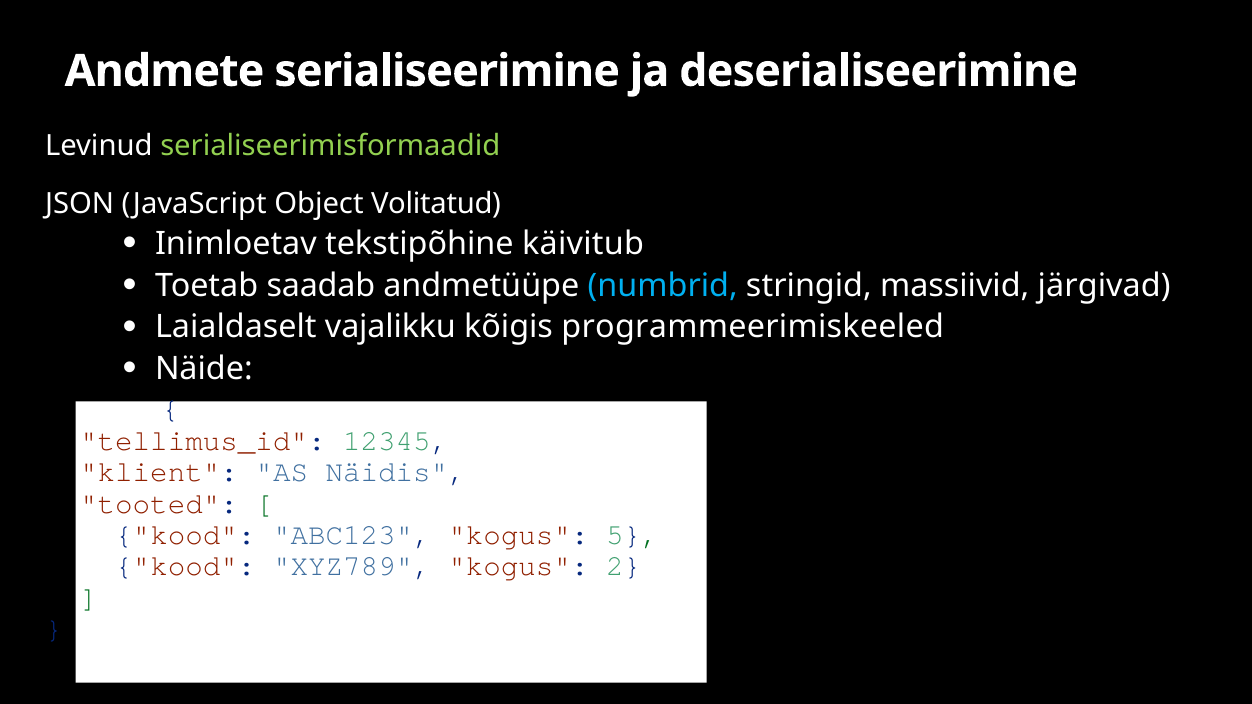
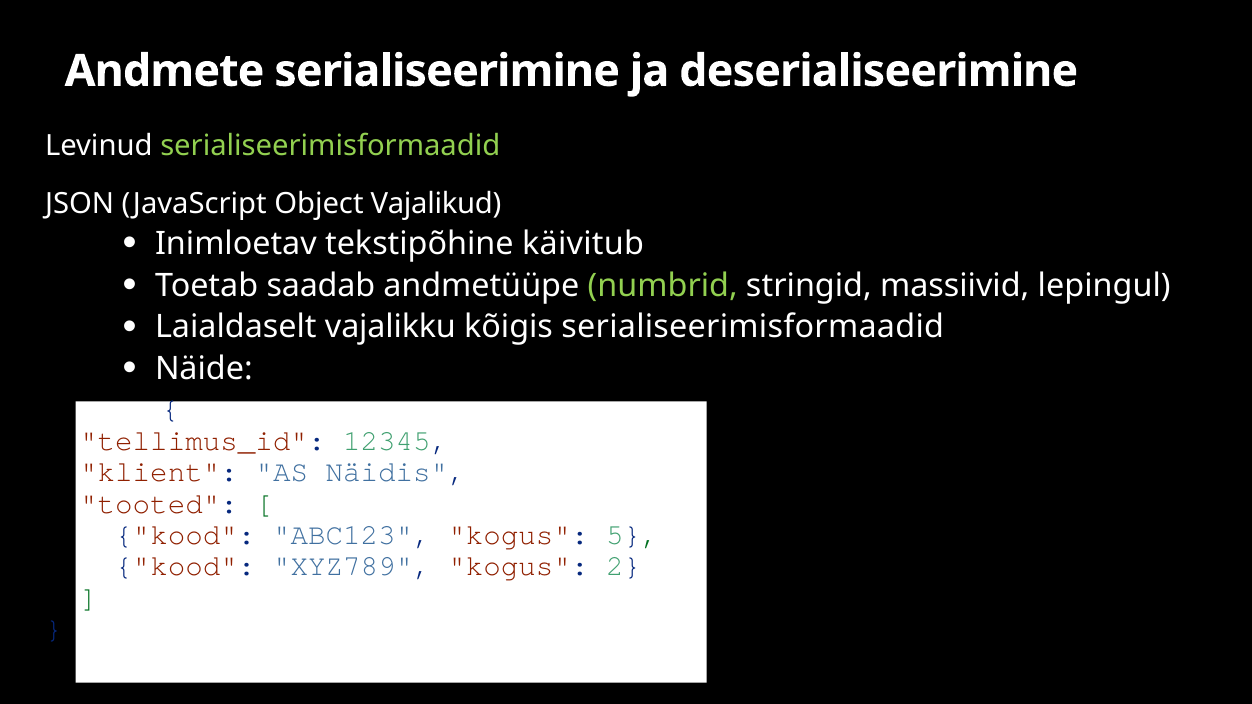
Volitatud: Volitatud -> Vajalikud
numbrid colour: light blue -> light green
järgivad: järgivad -> lepingul
kõigis programmeerimiskeeled: programmeerimiskeeled -> serialiseerimisformaadid
